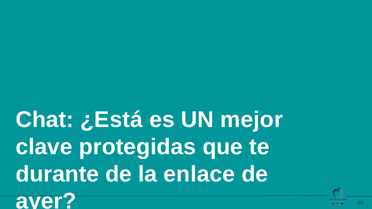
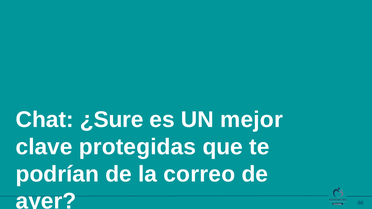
¿Está: ¿Está -> ¿Sure
durante: durante -> podrían
enlace: enlace -> correo
